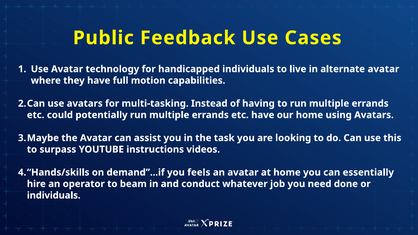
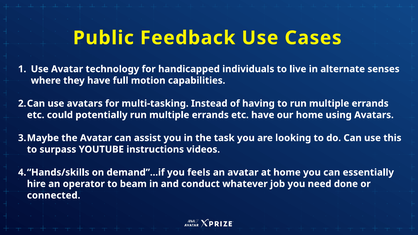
alternate avatar: avatar -> senses
individuals at (54, 195): individuals -> connected
